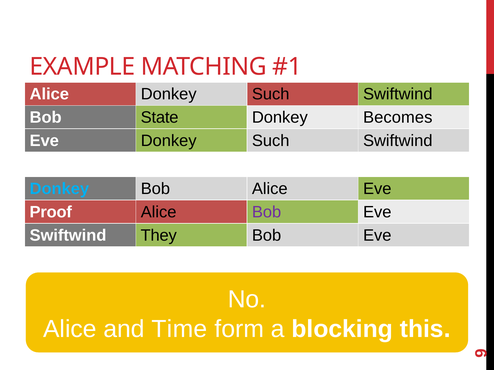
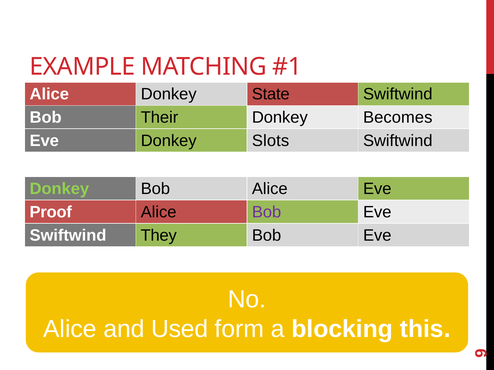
Alice Donkey Such: Such -> State
State: State -> Their
Eve Donkey Such: Such -> Slots
Donkey at (59, 189) colour: light blue -> light green
Time: Time -> Used
